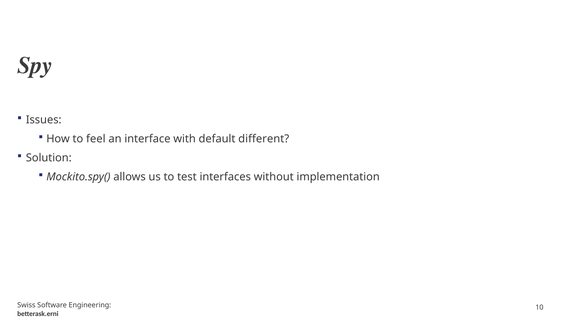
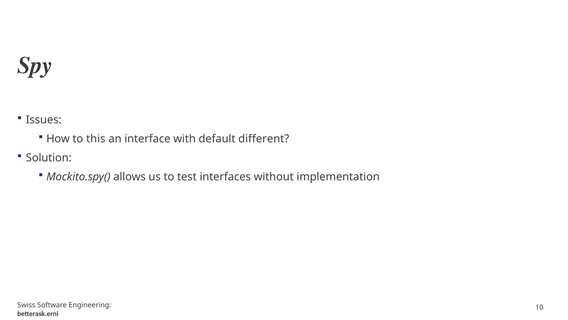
feel: feel -> this
